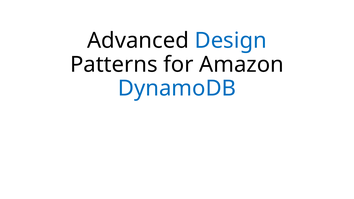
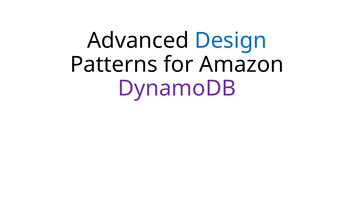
DynamoDB colour: blue -> purple
